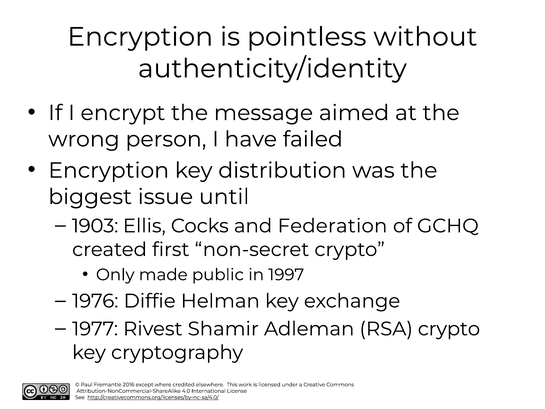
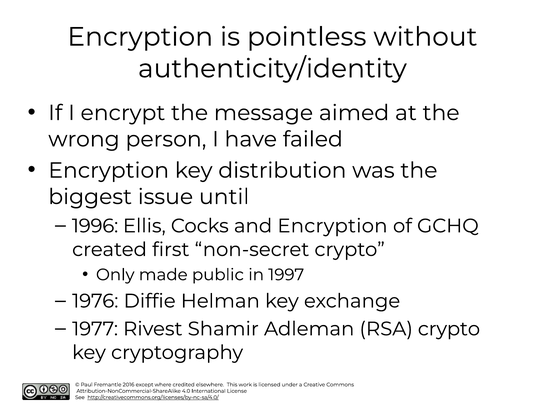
1903: 1903 -> 1996
and Federation: Federation -> Encryption
